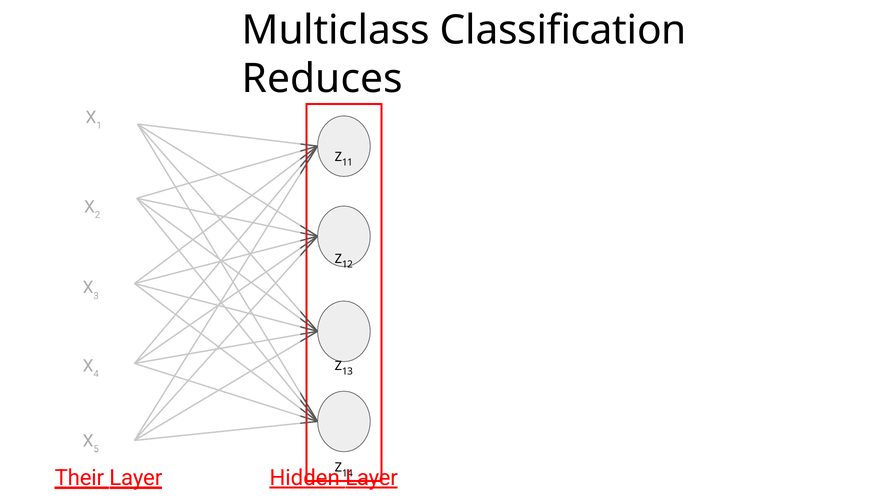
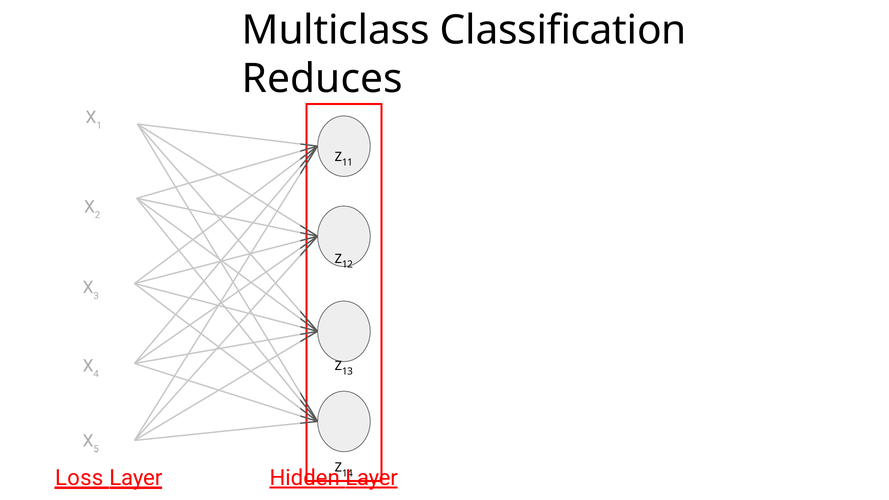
Their: Their -> Loss
